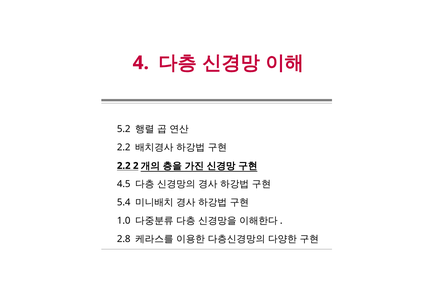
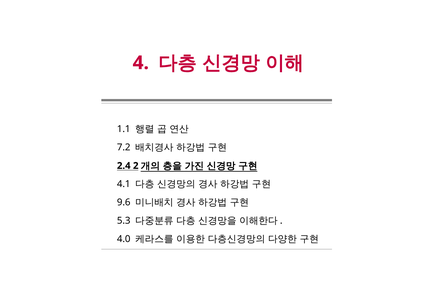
5.2: 5.2 -> 1.1
2.2 at (124, 147): 2.2 -> 7.2
2.2 at (124, 166): 2.2 -> 2.4
4.5: 4.5 -> 4.1
5.4: 5.4 -> 9.6
1.0: 1.0 -> 5.3
2.8: 2.8 -> 4.0
